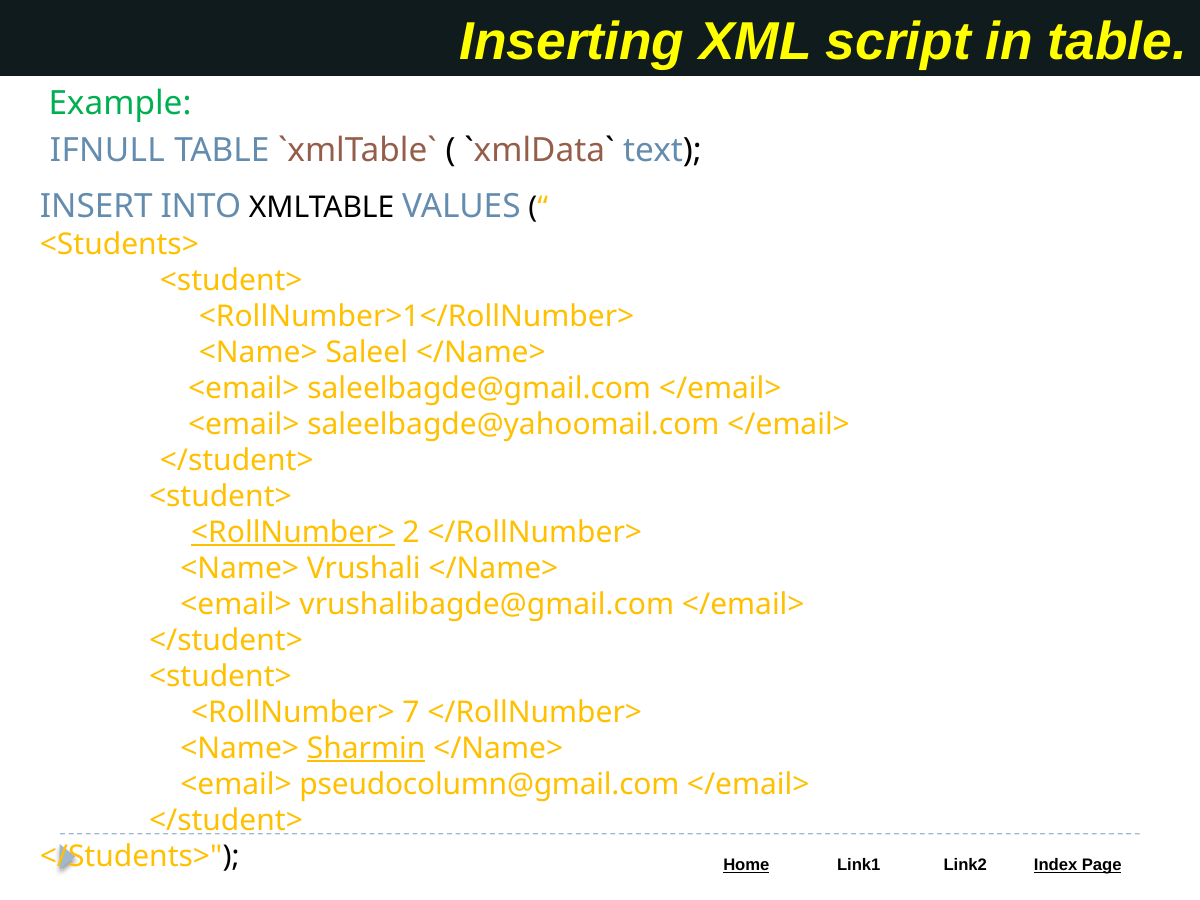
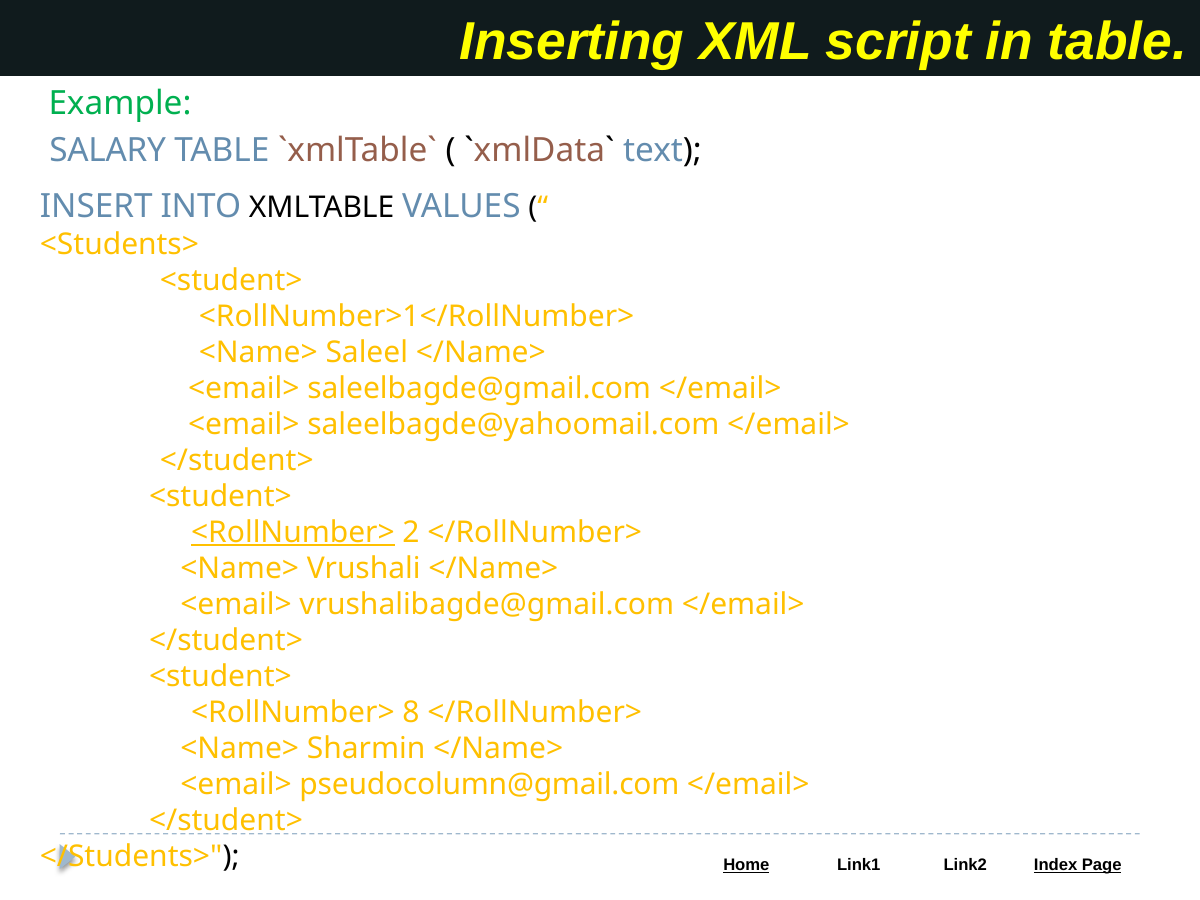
IFNULL: IFNULL -> SALARY
7: 7 -> 8
Sharmin underline: present -> none
